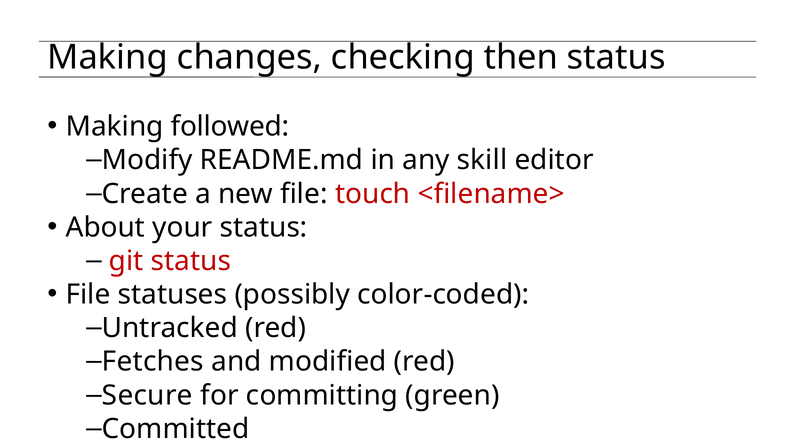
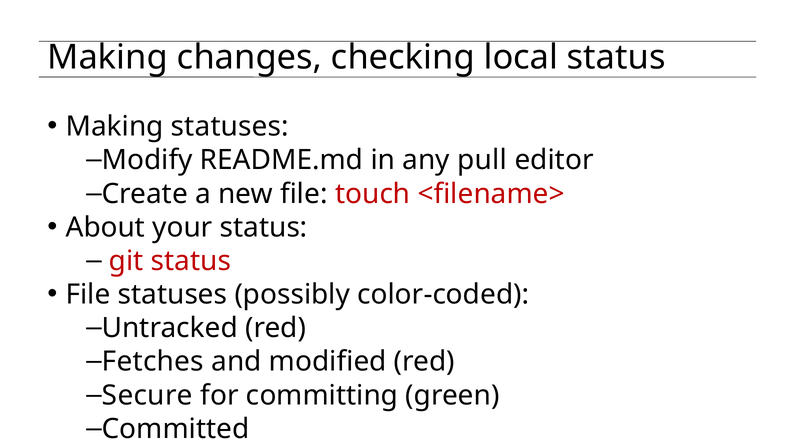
then: then -> local
Making followed: followed -> statuses
skill: skill -> pull
